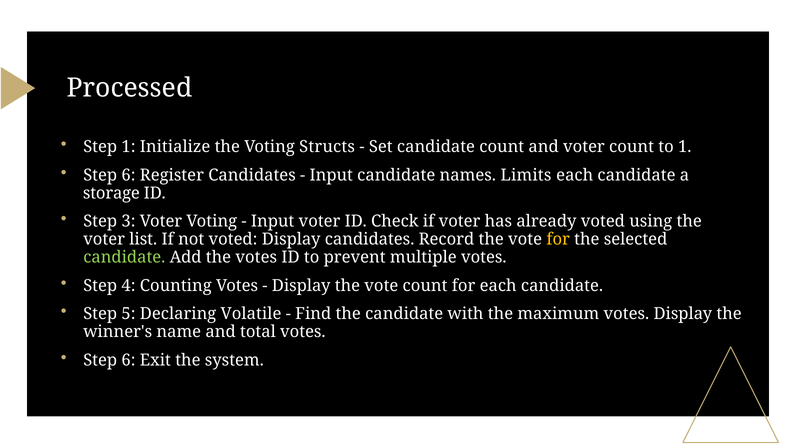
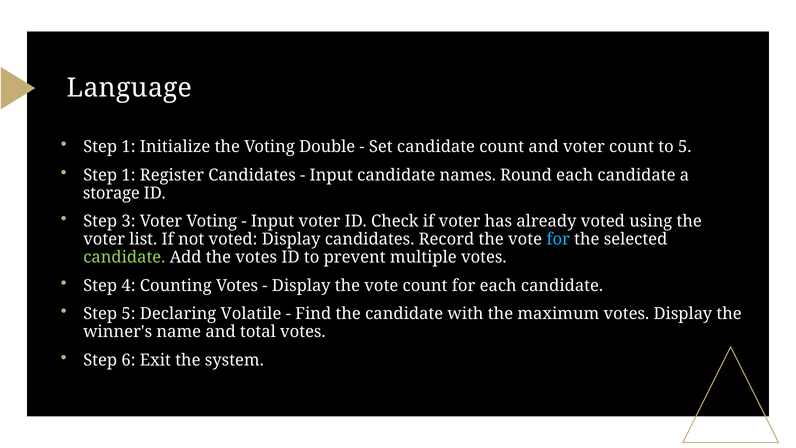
Processed: Processed -> Language
Structs: Structs -> Double
to 1: 1 -> 5
6 at (129, 175): 6 -> 1
Limits: Limits -> Round
for at (558, 239) colour: yellow -> light blue
